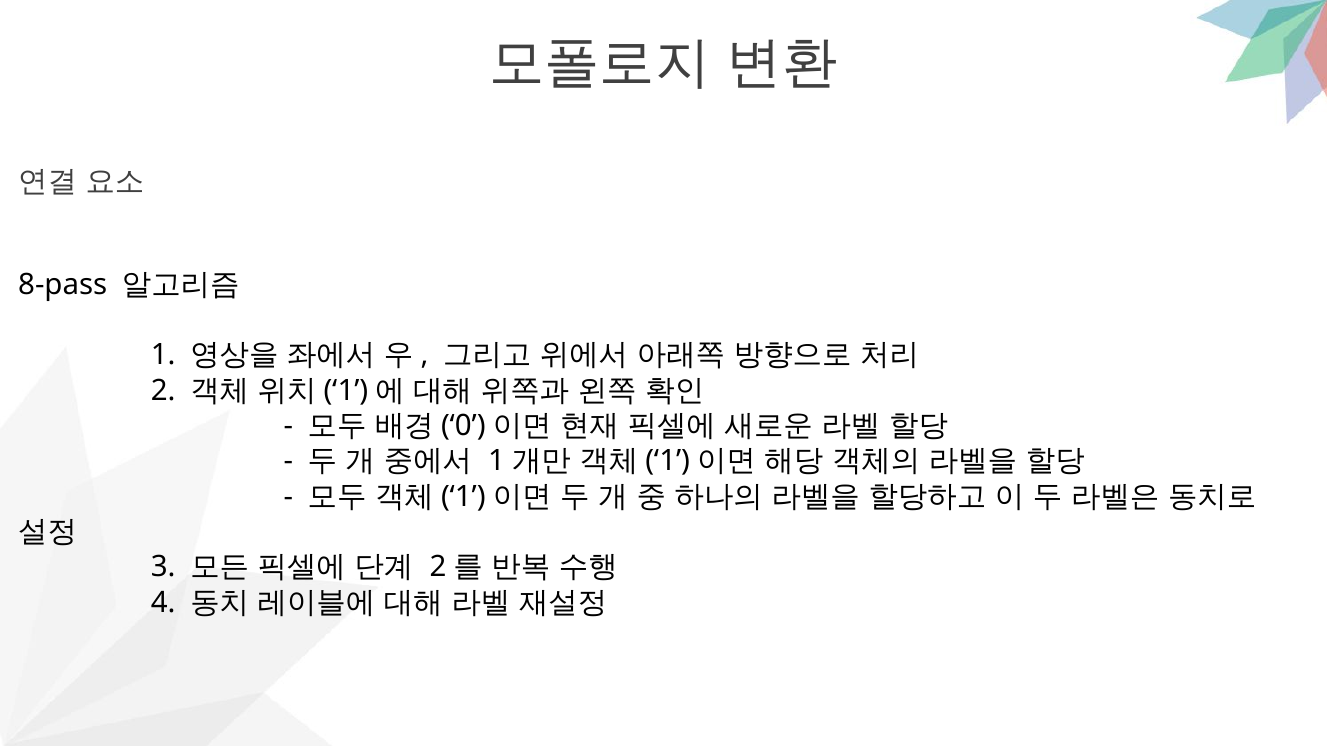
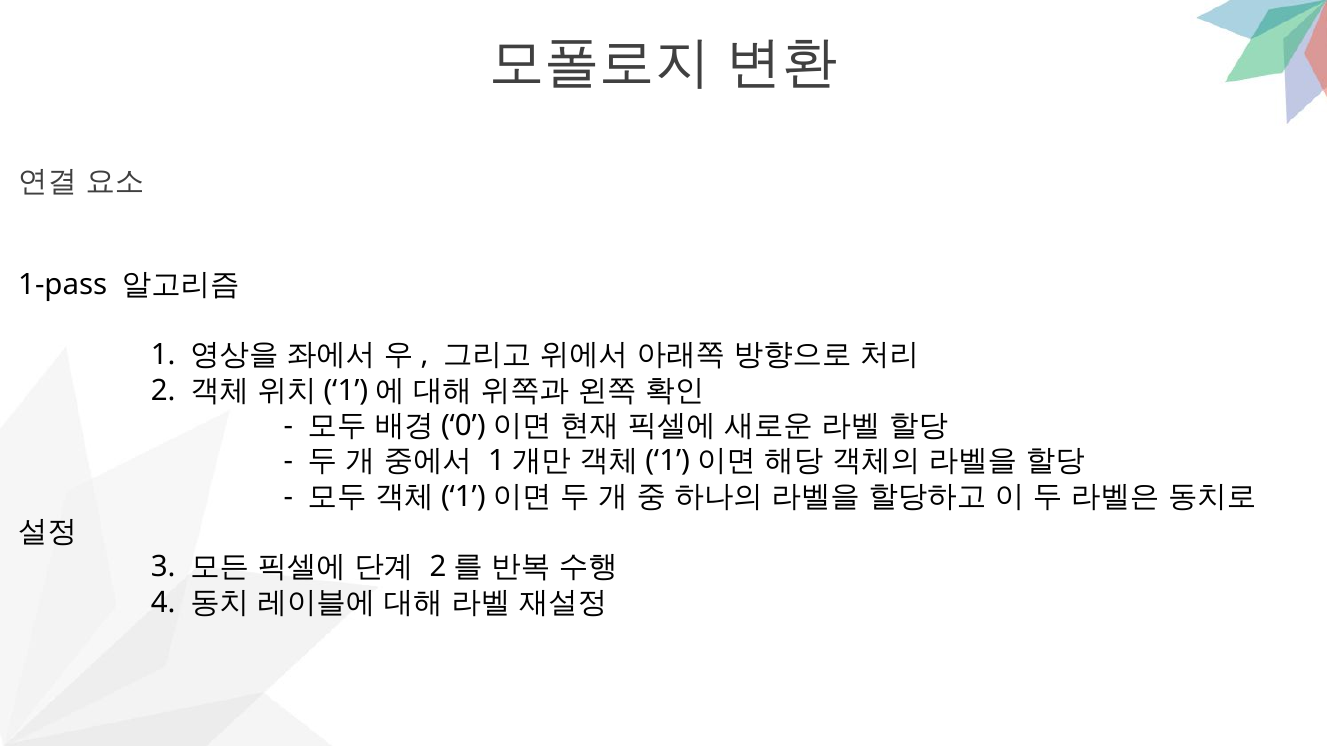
8-pass: 8-pass -> 1-pass
